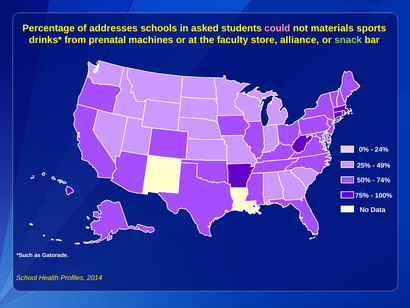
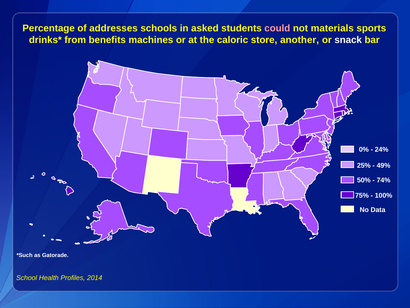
prenatal: prenatal -> benefits
faculty: faculty -> caloric
alliance: alliance -> another
snack colour: light green -> white
